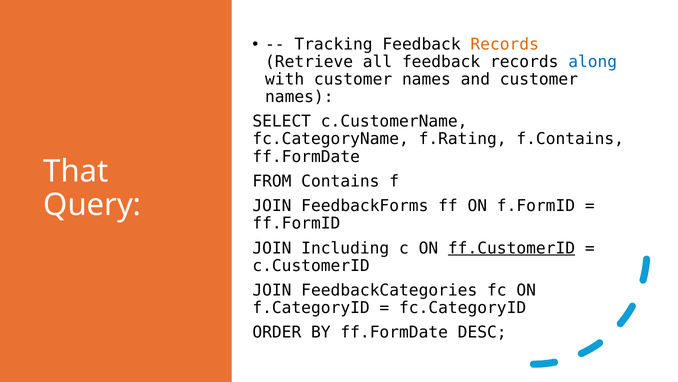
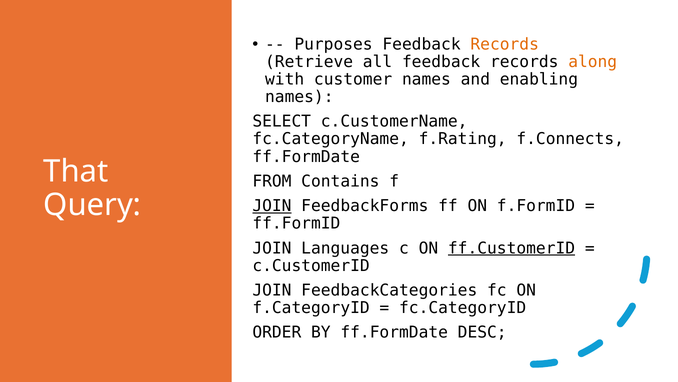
Tracking: Tracking -> Purposes
along colour: blue -> orange
and customer: customer -> enabling
f.Contains: f.Contains -> f.Connects
JOIN at (272, 206) underline: none -> present
Including: Including -> Languages
